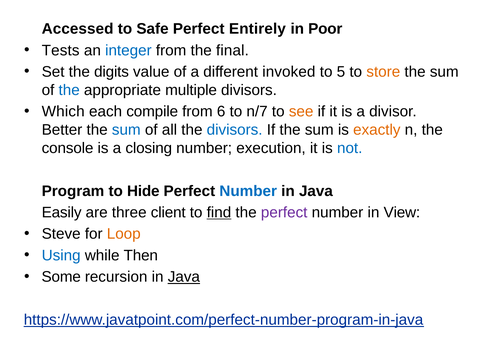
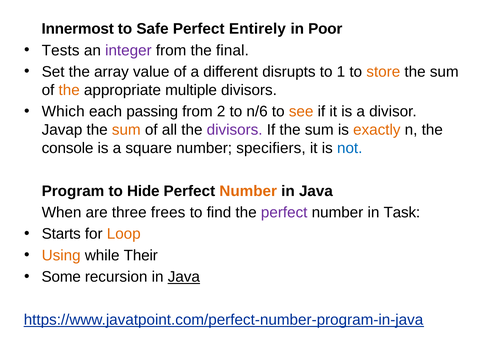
Accessed: Accessed -> Innermost
integer colour: blue -> purple
digits: digits -> array
invoked: invoked -> disrupts
5: 5 -> 1
the at (69, 90) colour: blue -> orange
compile: compile -> passing
6: 6 -> 2
n/7: n/7 -> n/6
Better: Better -> Javap
sum at (126, 130) colour: blue -> orange
divisors at (235, 130) colour: blue -> purple
closing: closing -> square
execution: execution -> specifiers
Number at (248, 191) colour: blue -> orange
Easily: Easily -> When
client: client -> frees
find underline: present -> none
View: View -> Task
Steve: Steve -> Starts
Using colour: blue -> orange
Then: Then -> Their
